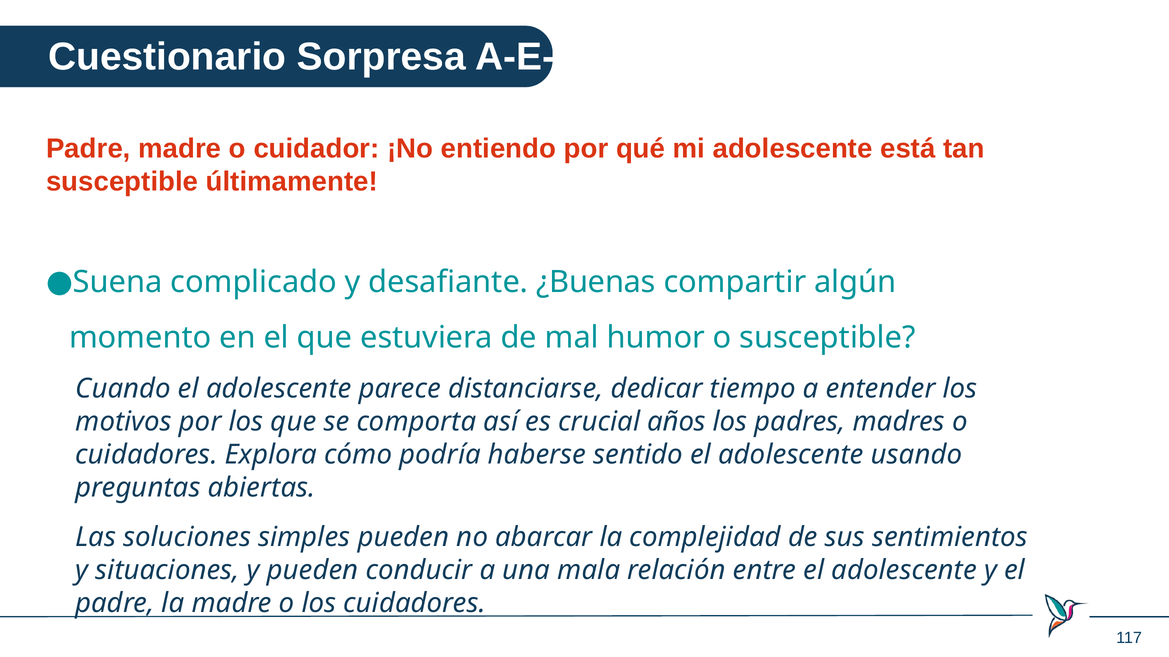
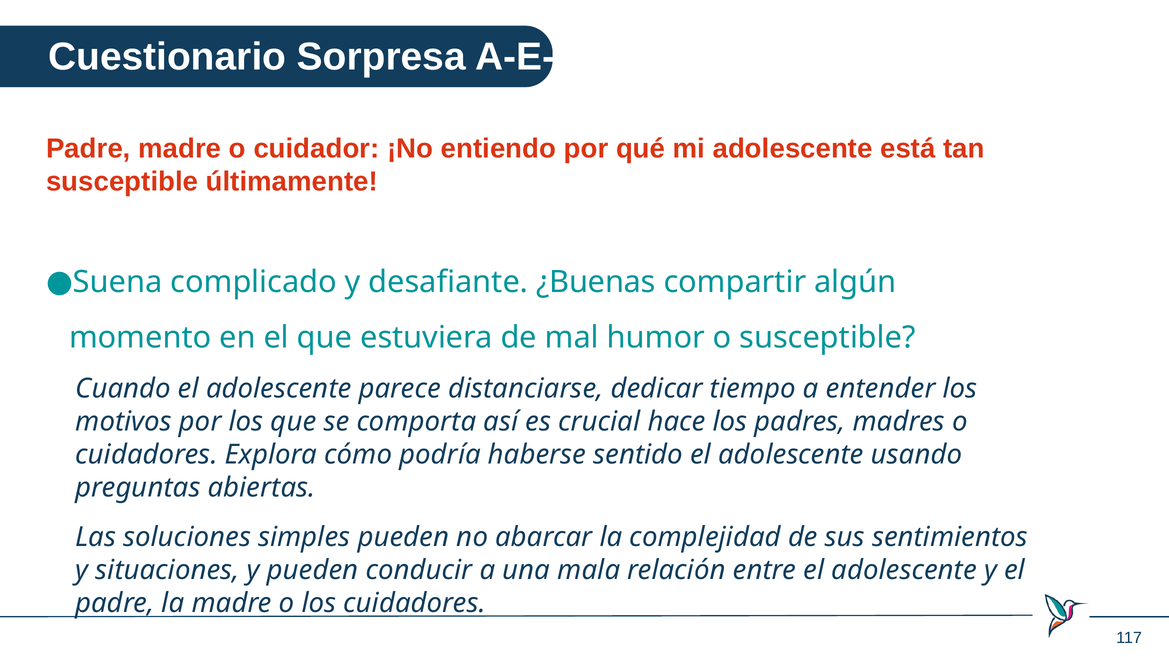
años: años -> hace
